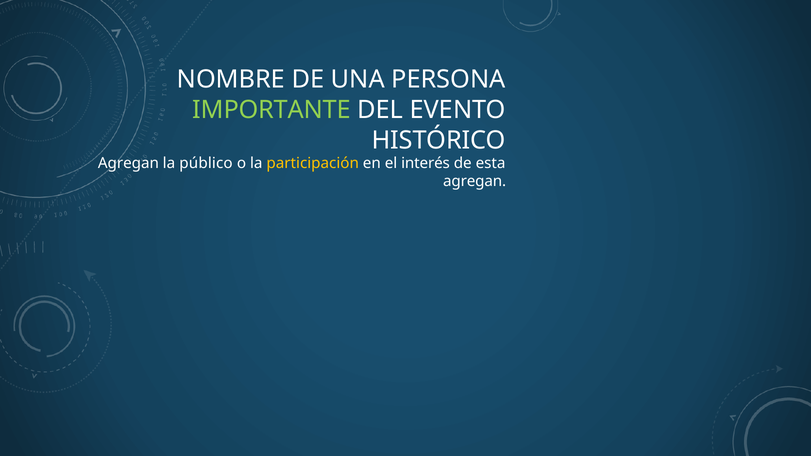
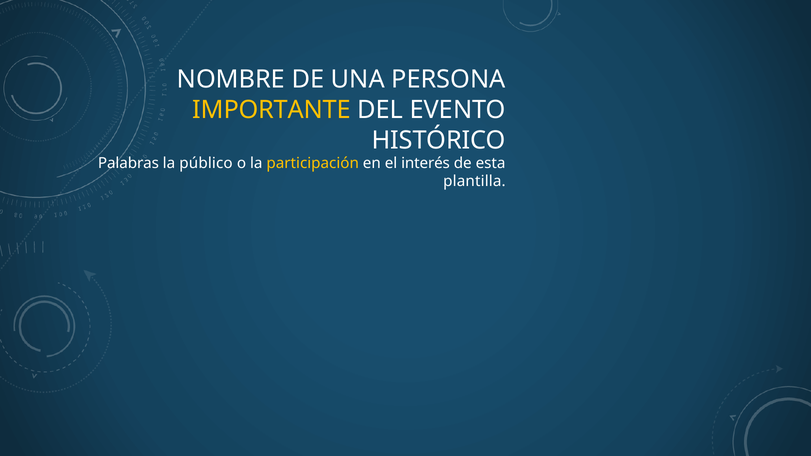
IMPORTANTE colour: light green -> yellow
Agregan at (128, 163): Agregan -> Palabras
agregan at (475, 182): agregan -> plantilla
